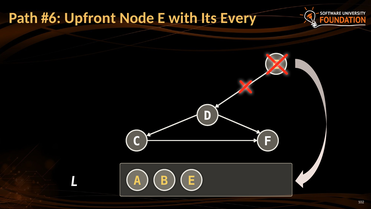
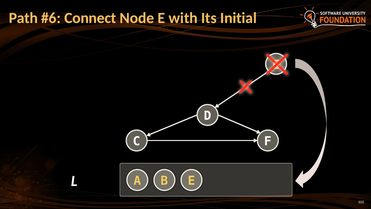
Upfront: Upfront -> Connect
Every: Every -> Initial
